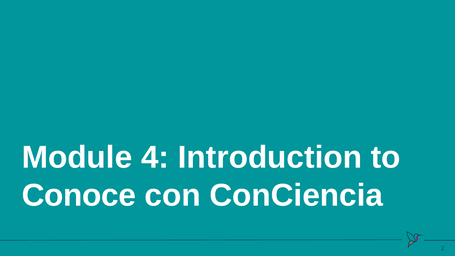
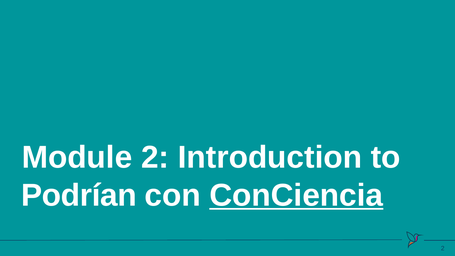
Module 4: 4 -> 2
Conoce: Conoce -> Podrían
ConCiencia underline: none -> present
